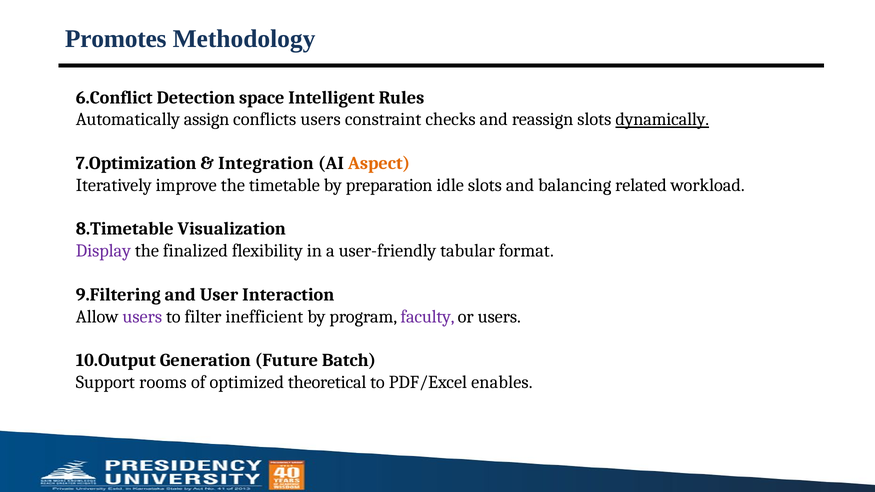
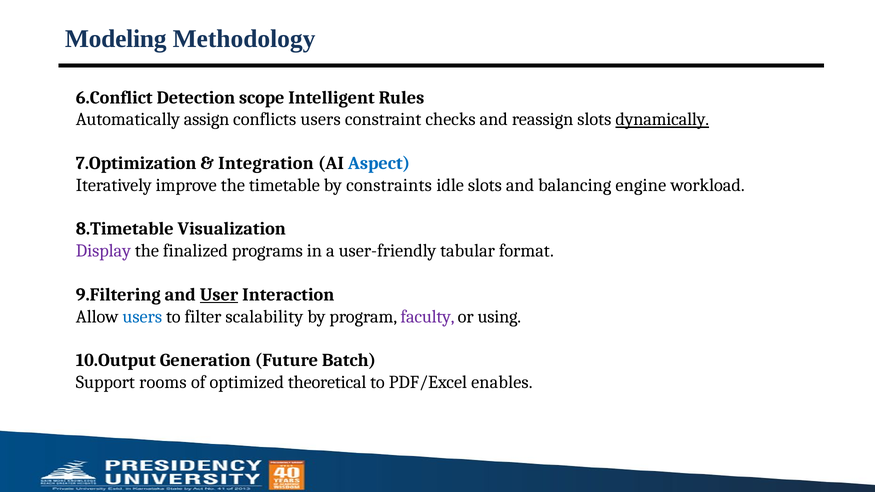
Promotes: Promotes -> Modeling
space: space -> scope
Aspect colour: orange -> blue
preparation: preparation -> constraints
related: related -> engine
flexibility: flexibility -> programs
User underline: none -> present
users at (142, 317) colour: purple -> blue
inefficient: inefficient -> scalability
or users: users -> using
